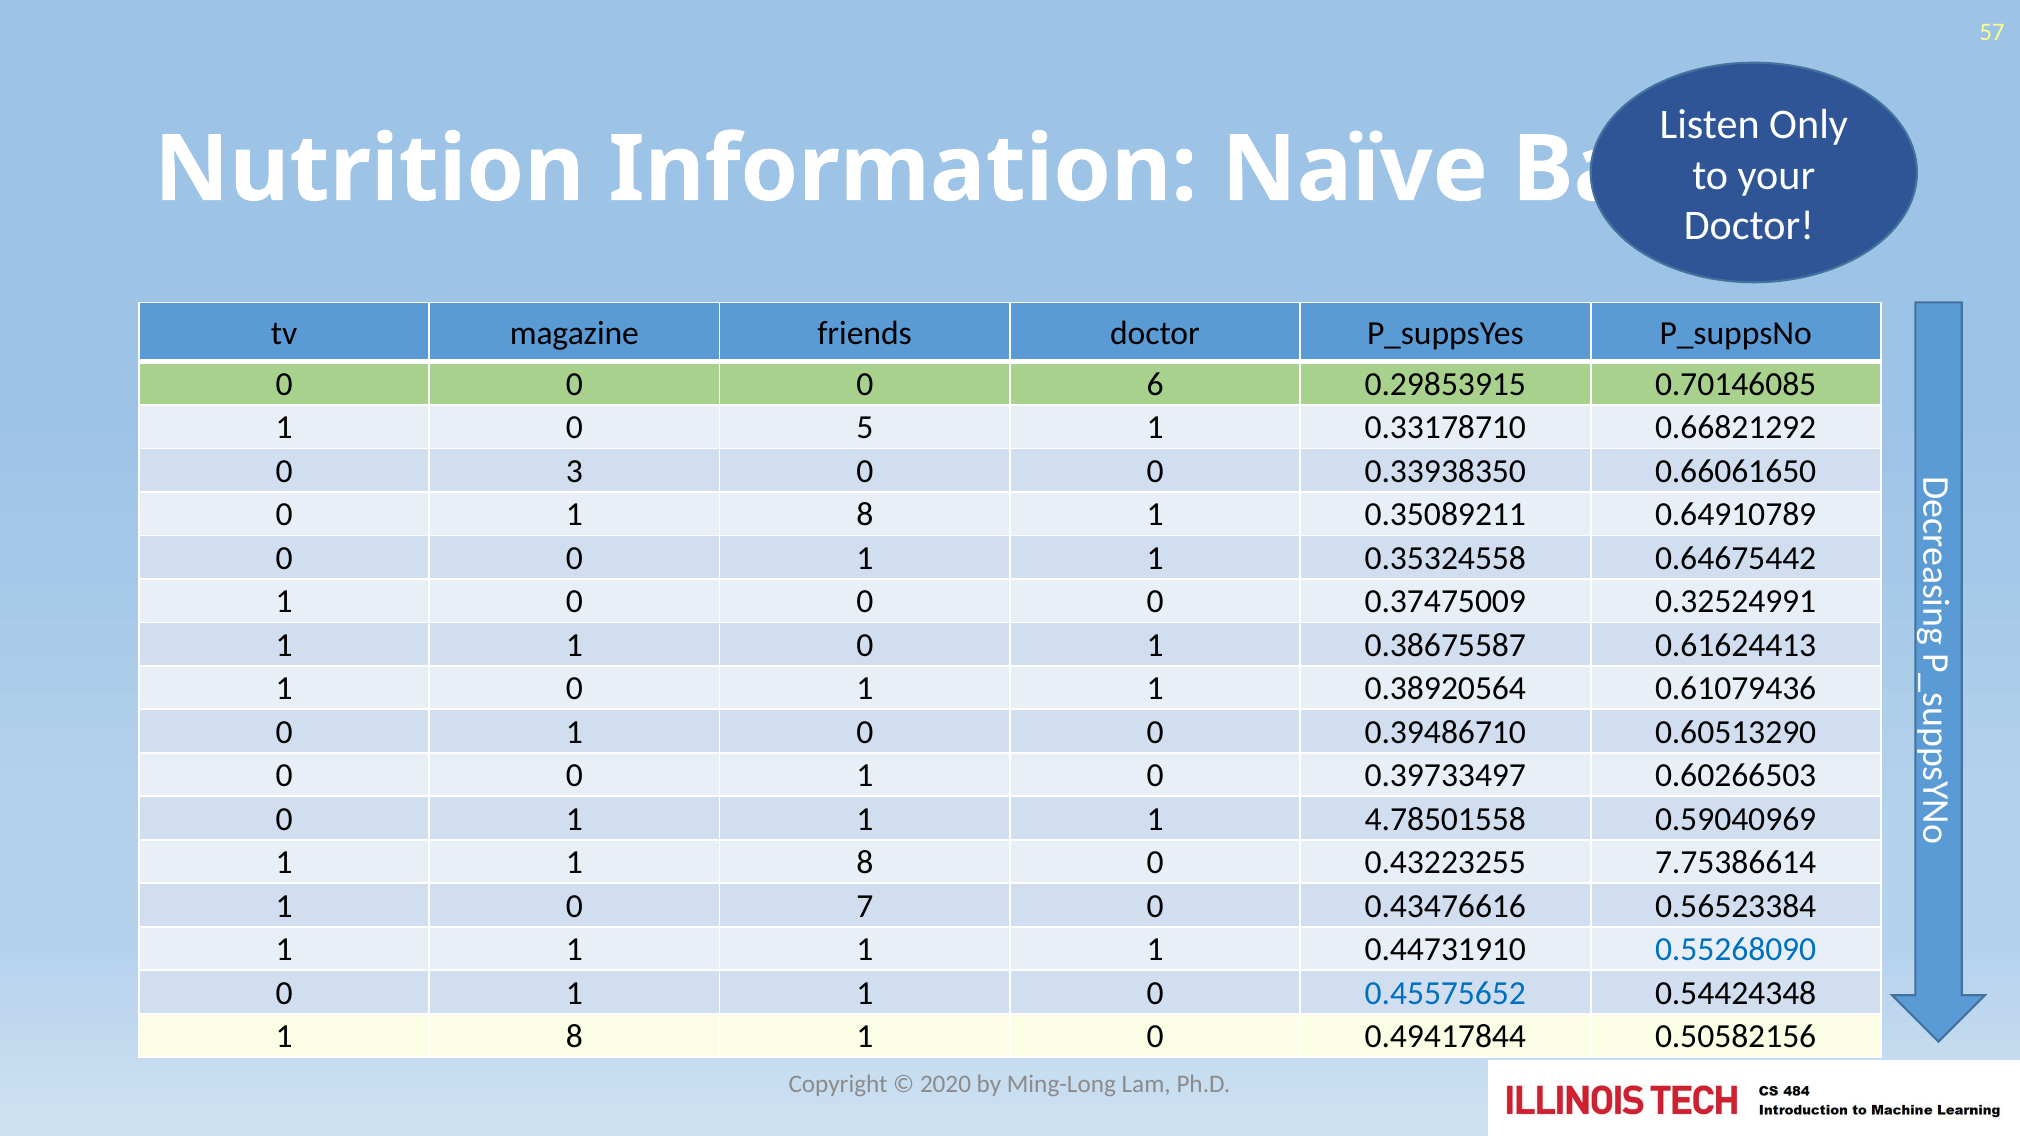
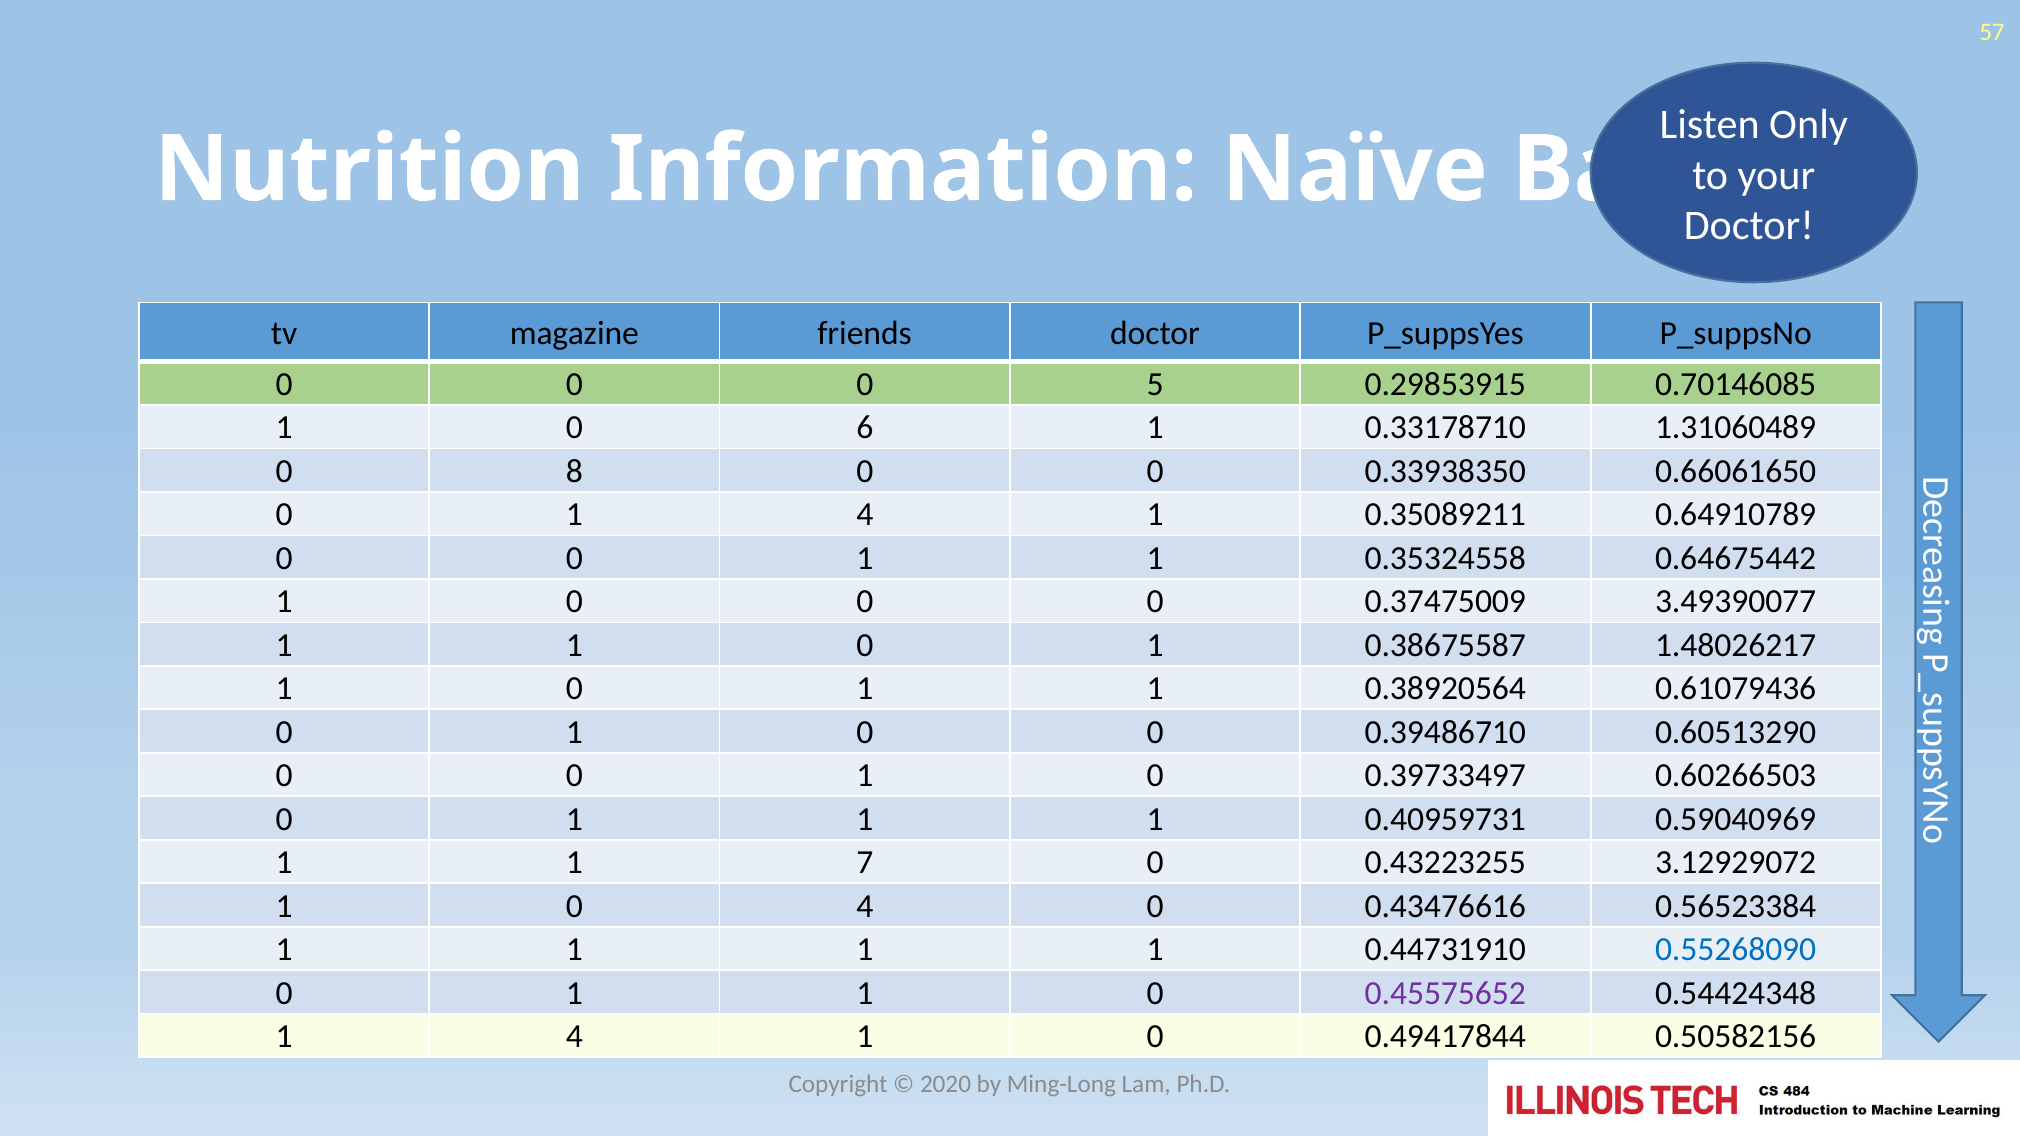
6: 6 -> 5
5: 5 -> 6
0.66821292: 0.66821292 -> 1.31060489
3: 3 -> 8
0 1 8: 8 -> 4
0.32524991: 0.32524991 -> 3.49390077
0.61624413: 0.61624413 -> 1.48026217
4.78501558: 4.78501558 -> 0.40959731
1 1 8: 8 -> 7
7.75386614: 7.75386614 -> 3.12929072
0 7: 7 -> 4
0.45575652 colour: blue -> purple
8 at (574, 1037): 8 -> 4
